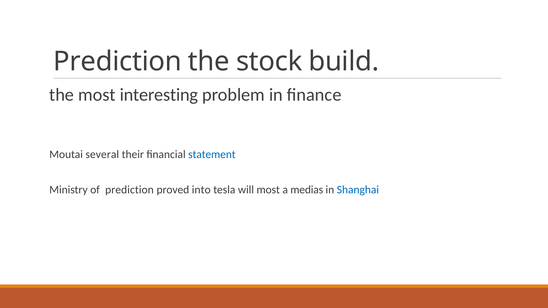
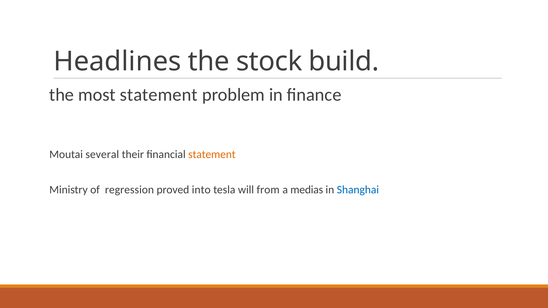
Prediction at (118, 61): Prediction -> Headlines
most interesting: interesting -> statement
statement at (212, 154) colour: blue -> orange
of prediction: prediction -> regression
will most: most -> from
